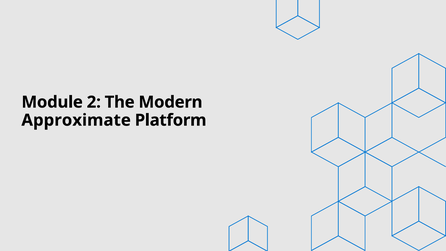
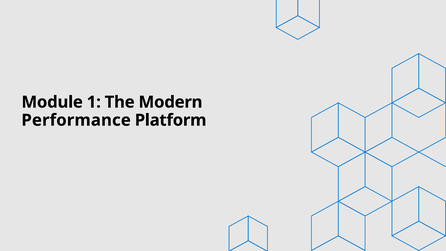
2: 2 -> 1
Approximate: Approximate -> Performance
